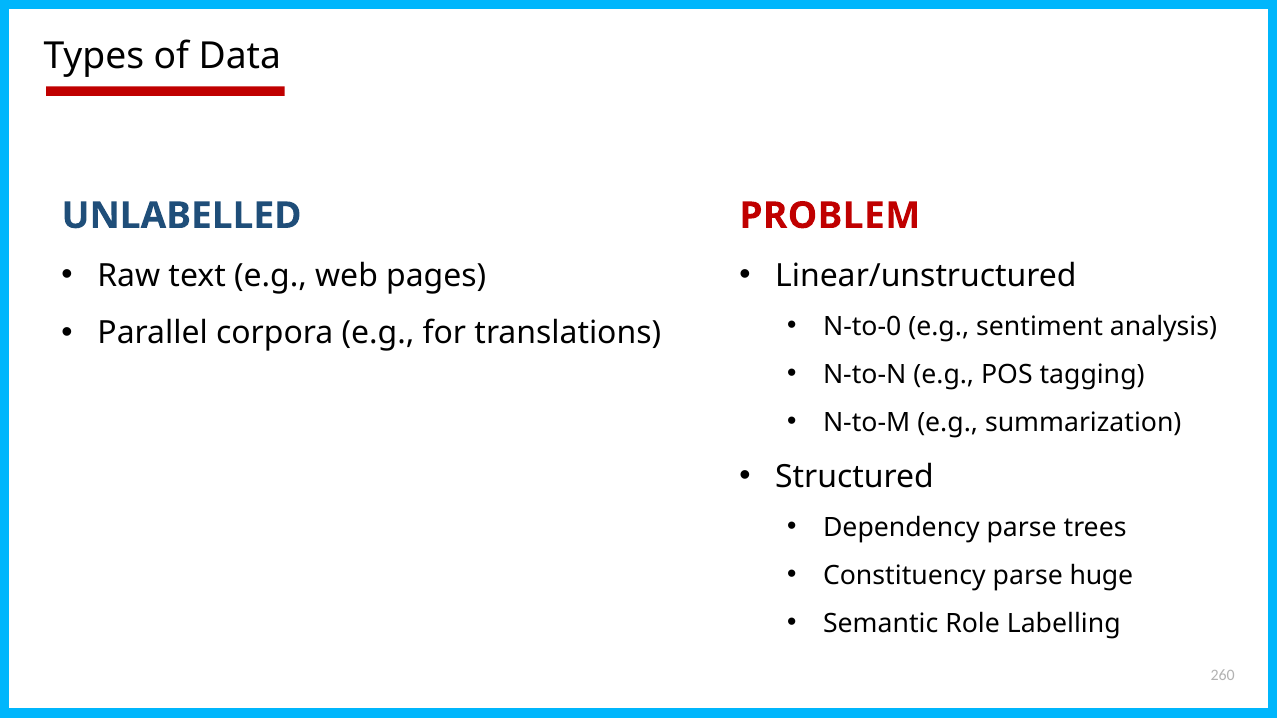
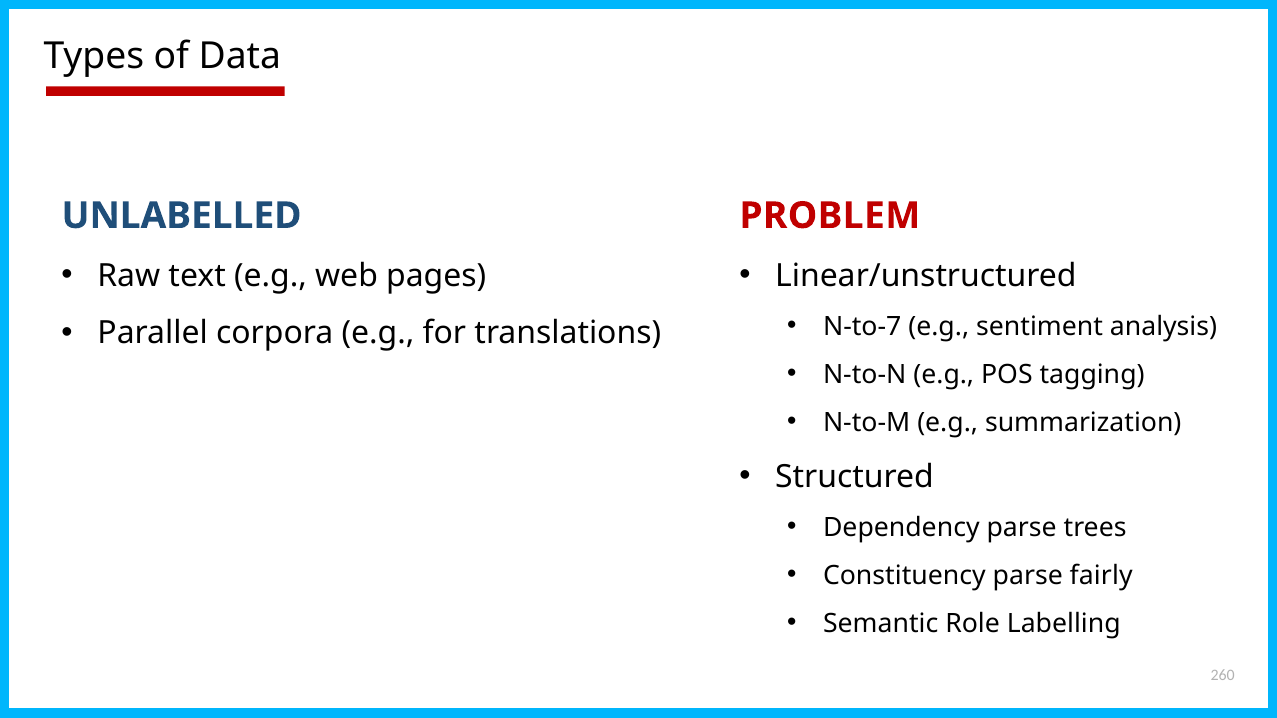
N-to-0: N-to-0 -> N-to-7
huge: huge -> fairly
